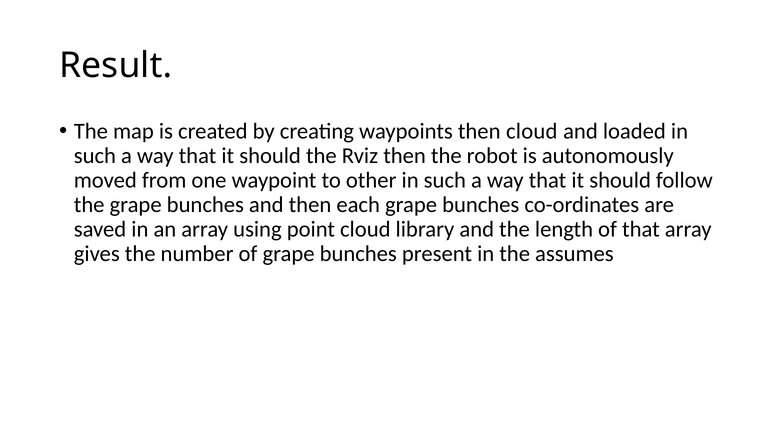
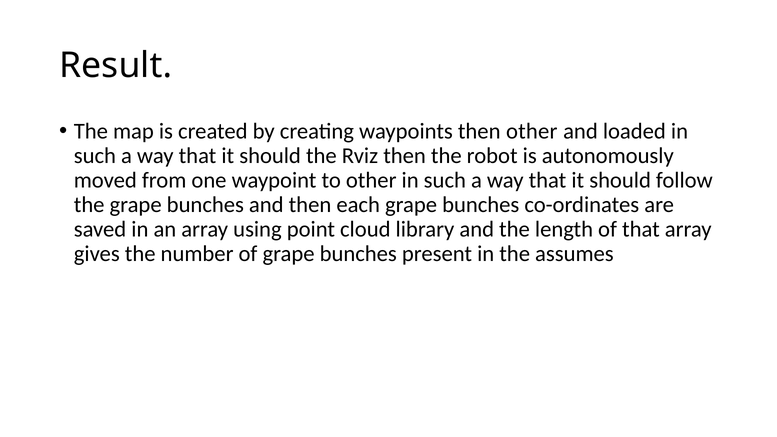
then cloud: cloud -> other
